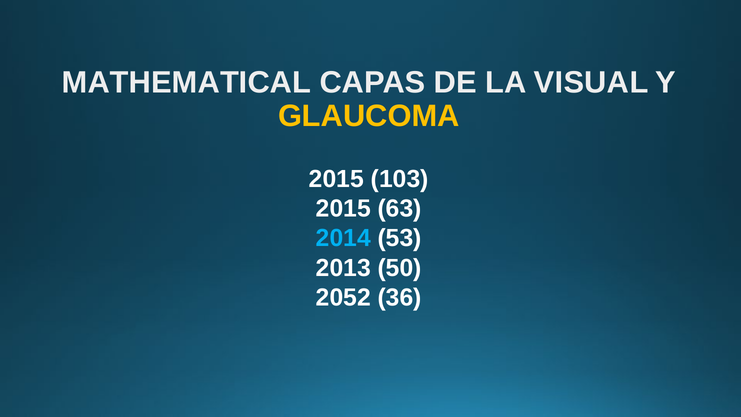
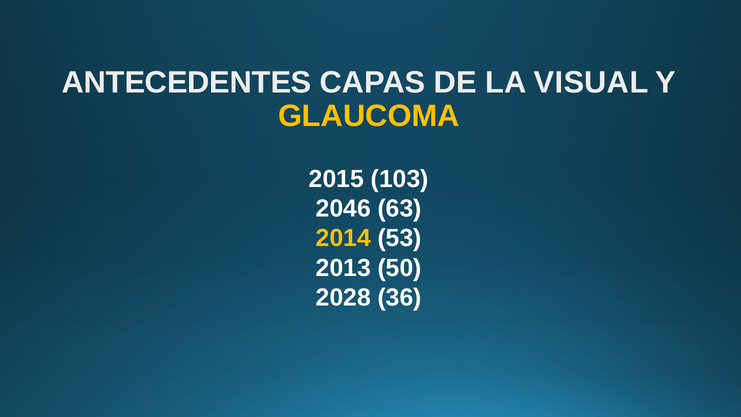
MATHEMATICAL: MATHEMATICAL -> ANTECEDENTES
2015 at (343, 208): 2015 -> 2046
2014 colour: light blue -> yellow
2052: 2052 -> 2028
